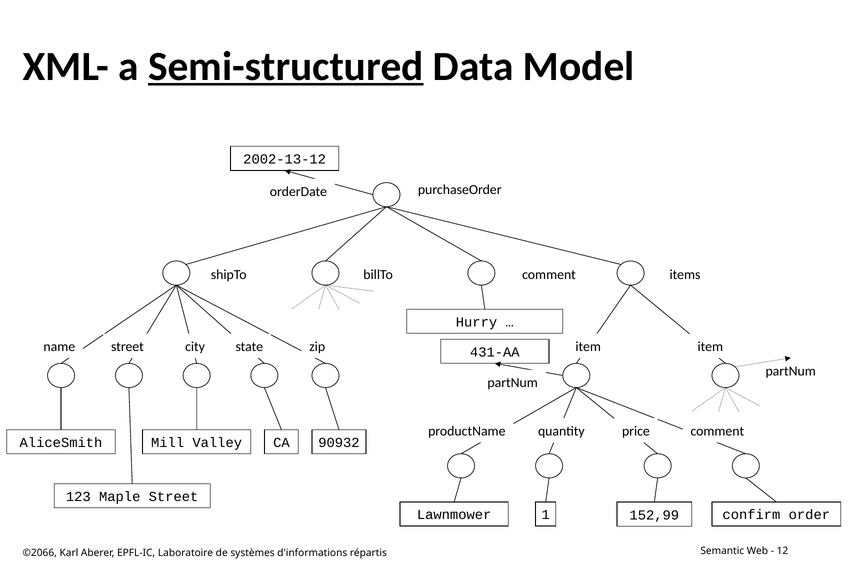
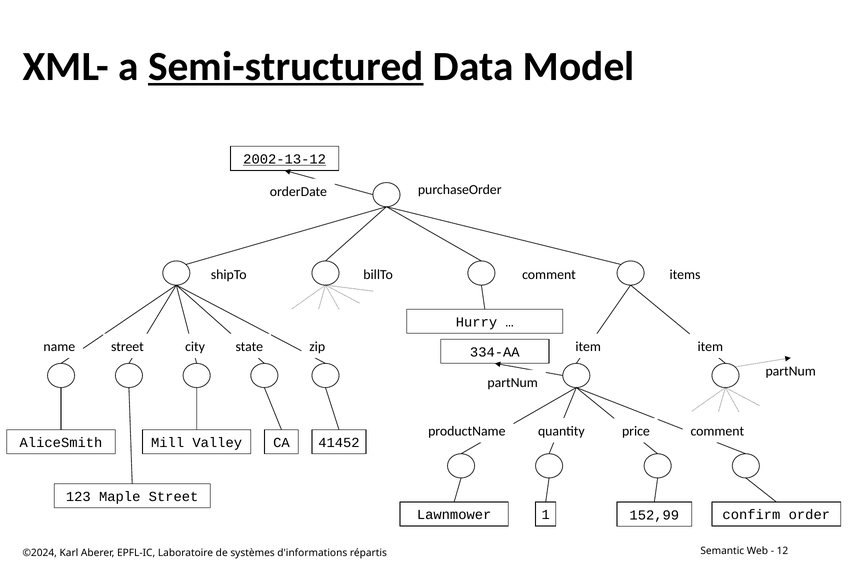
2002-13-12 underline: none -> present
431-AA: 431-AA -> 334-AA
90932: 90932 -> 41452
©2066: ©2066 -> ©2024
